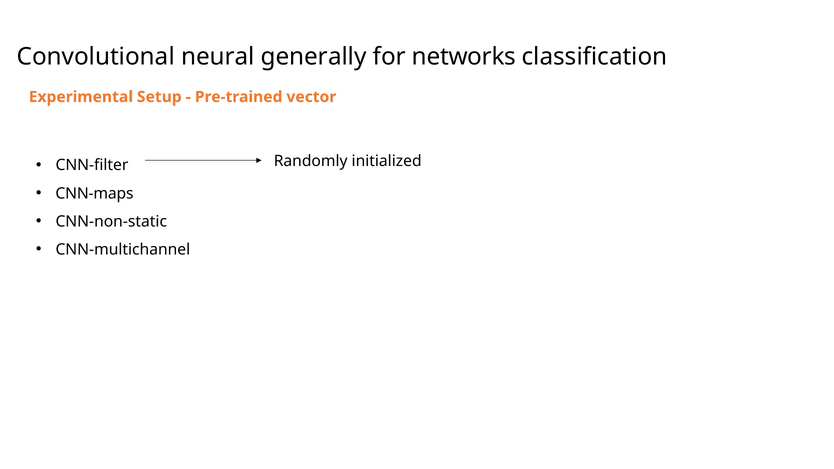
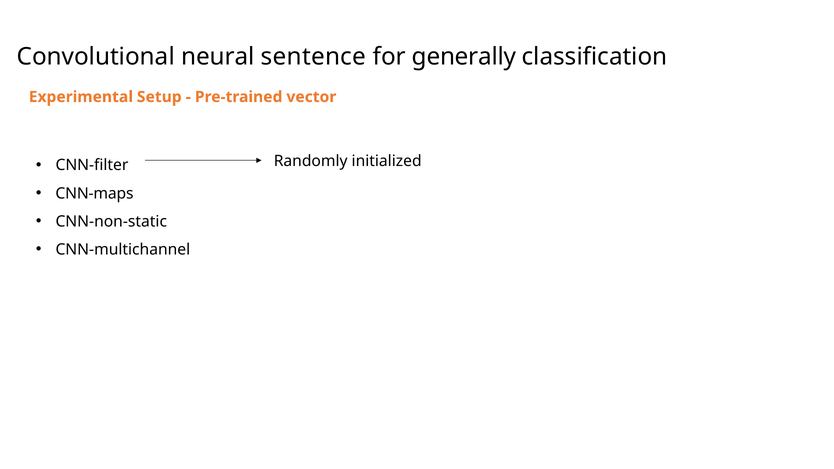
generally: generally -> sentence
networks: networks -> generally
